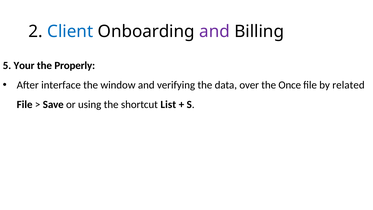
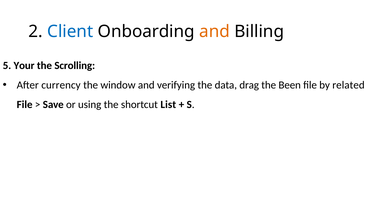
and at (214, 31) colour: purple -> orange
Properly: Properly -> Scrolling
interface: interface -> currency
over: over -> drag
Once: Once -> Been
